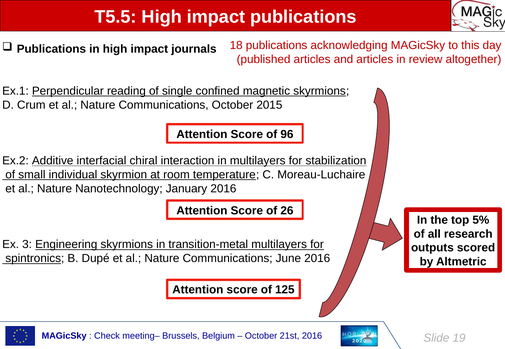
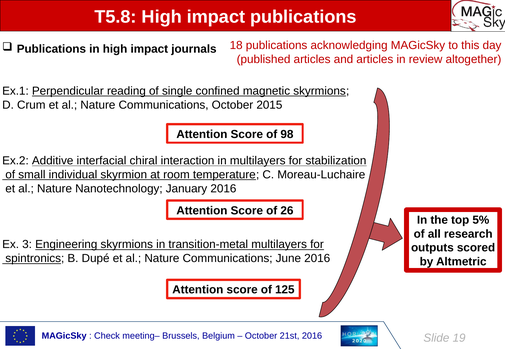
T5.5: T5.5 -> T5.8
96: 96 -> 98
